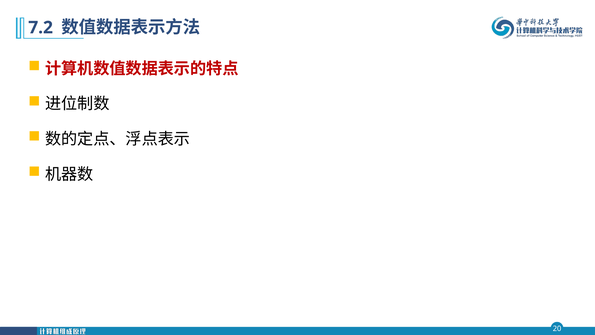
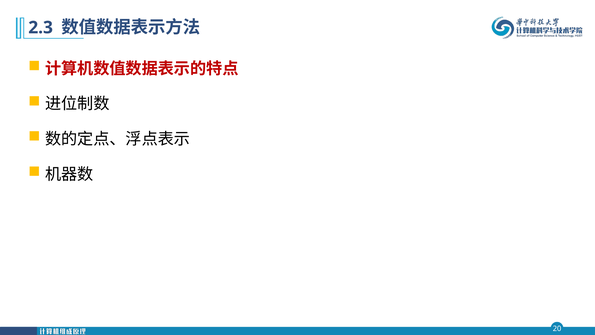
7.2: 7.2 -> 2.3
